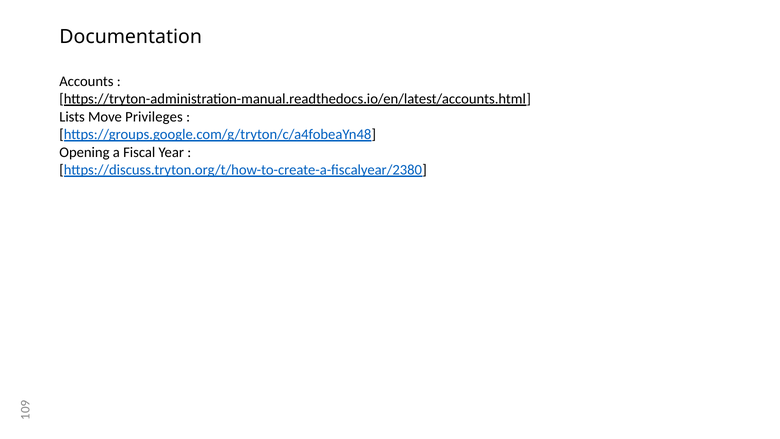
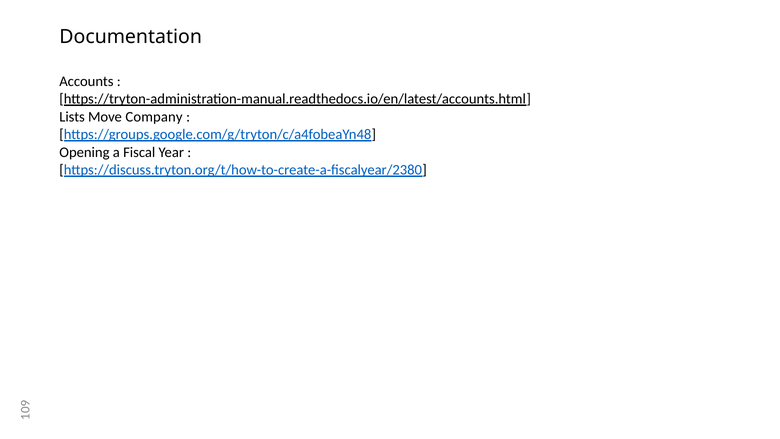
Privileges: Privileges -> Company
